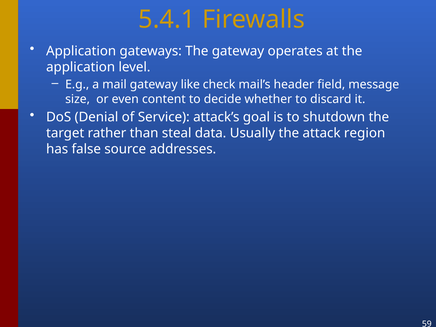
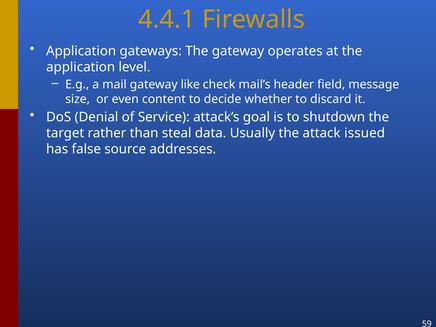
5.4.1: 5.4.1 -> 4.4.1
region: region -> issued
